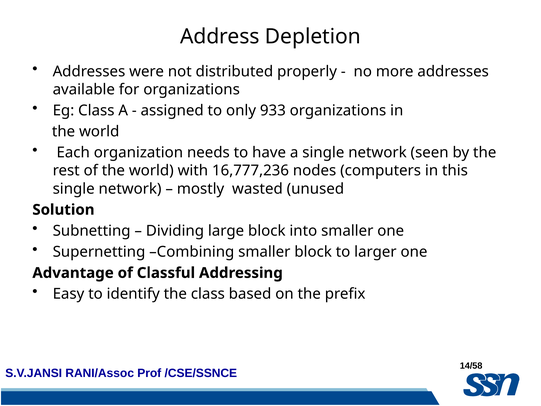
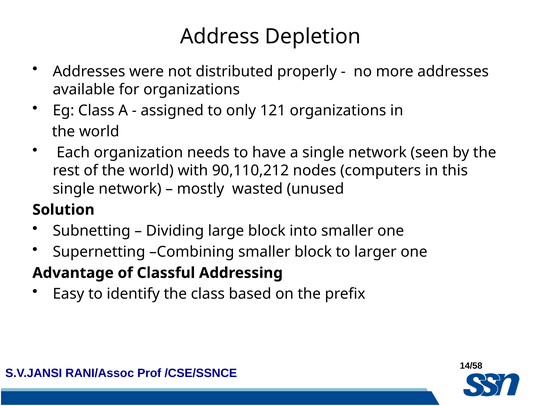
933: 933 -> 121
16,777,236: 16,777,236 -> 90,110,212
